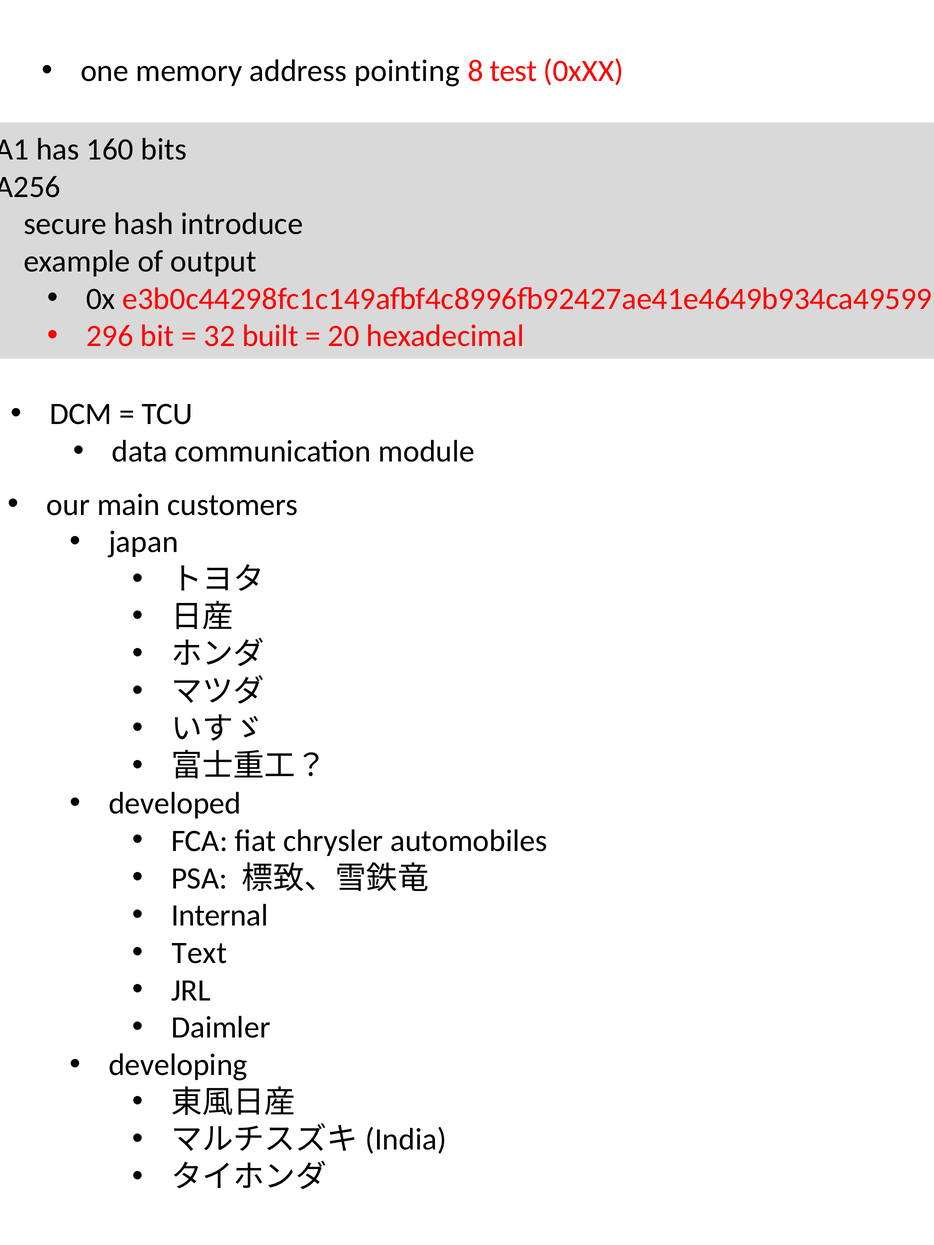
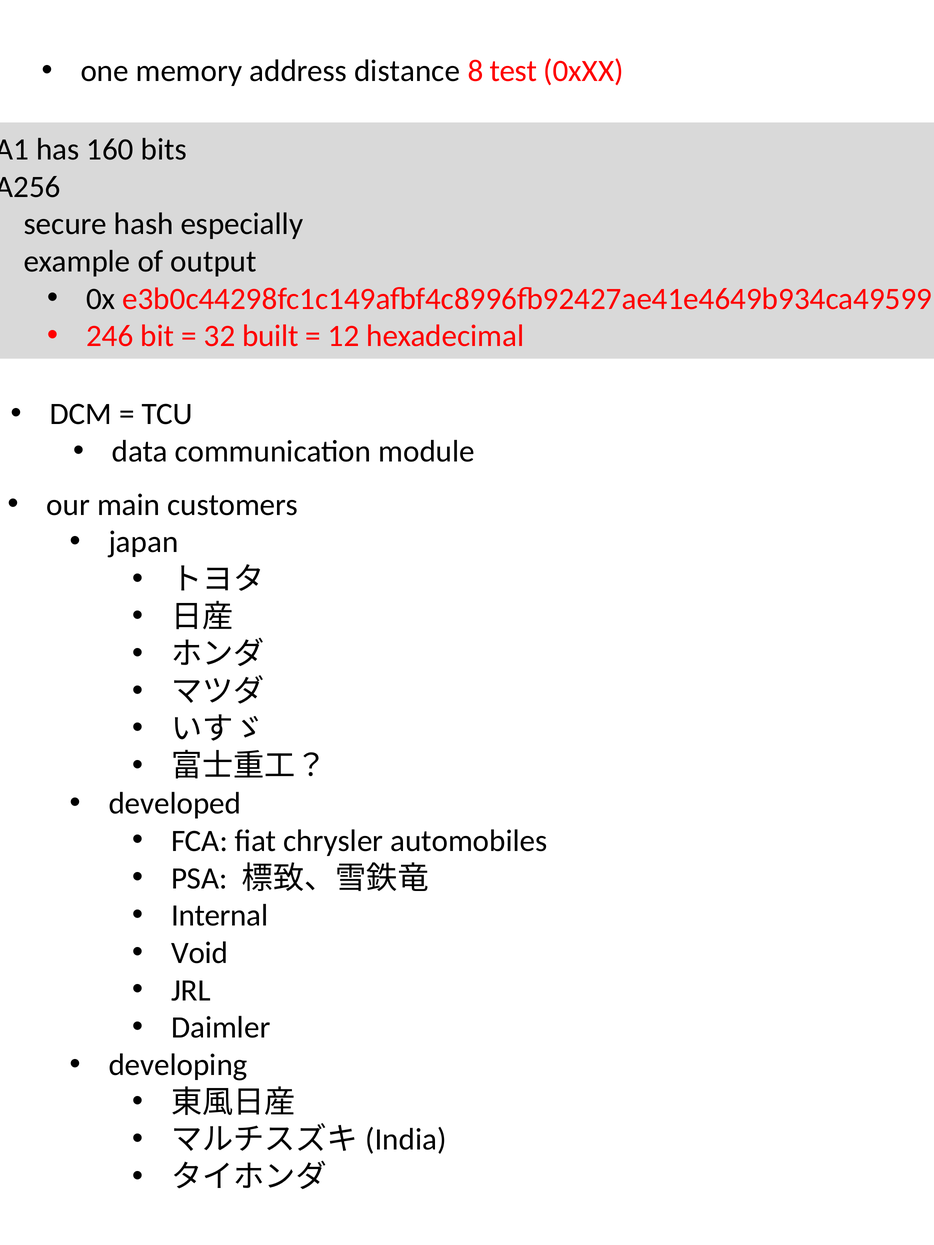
pointing: pointing -> distance
introduce: introduce -> especially
296: 296 -> 246
20: 20 -> 12
Text: Text -> Void
